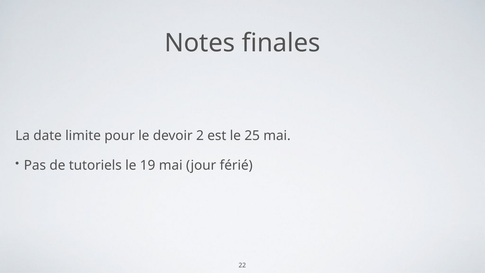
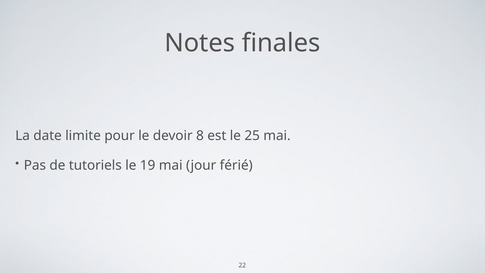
2: 2 -> 8
